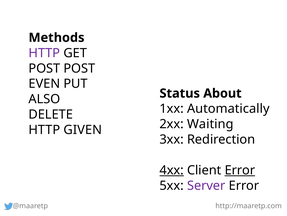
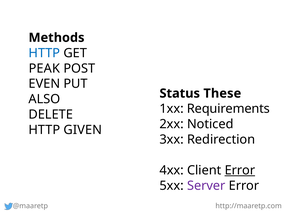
HTTP at (44, 53) colour: purple -> blue
POST at (44, 68): POST -> PEAK
About: About -> These
Automatically: Automatically -> Requirements
Waiting: Waiting -> Noticed
4xx underline: present -> none
